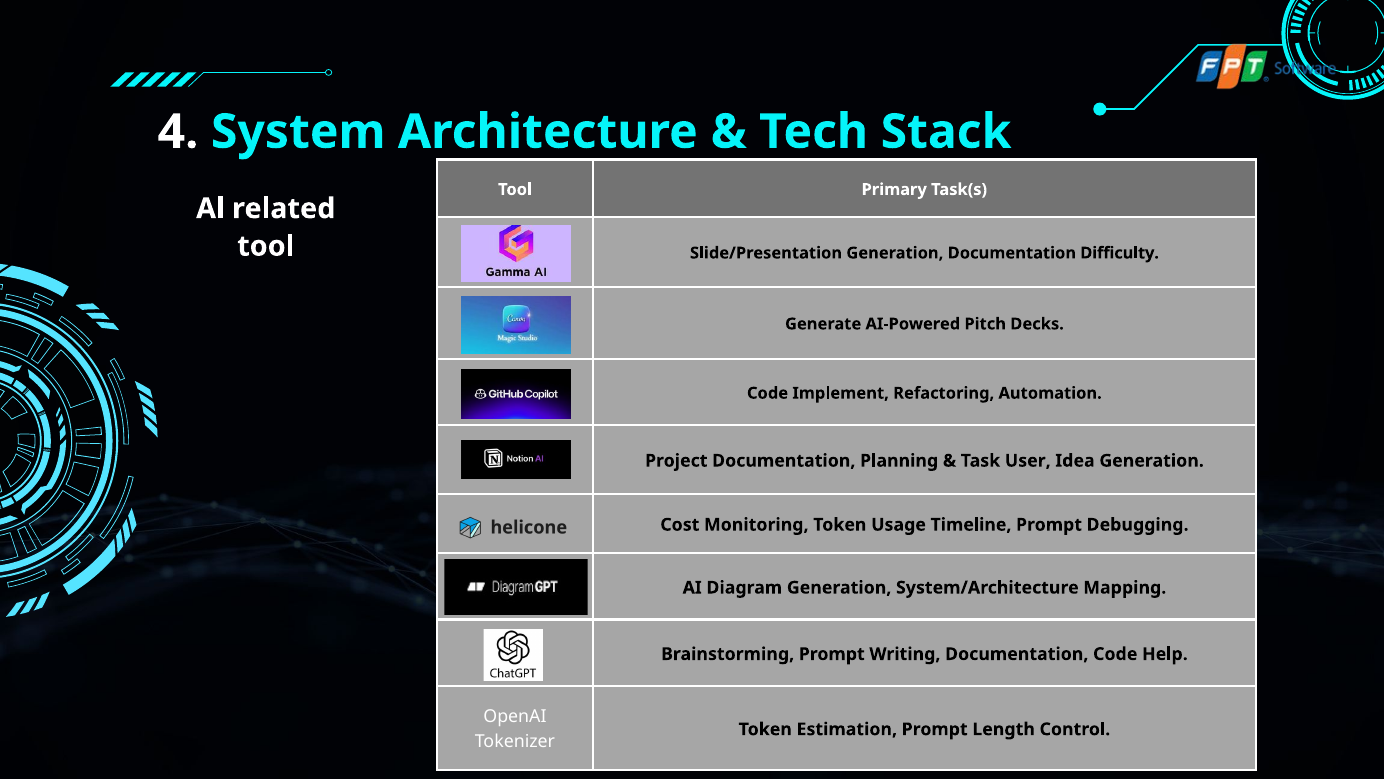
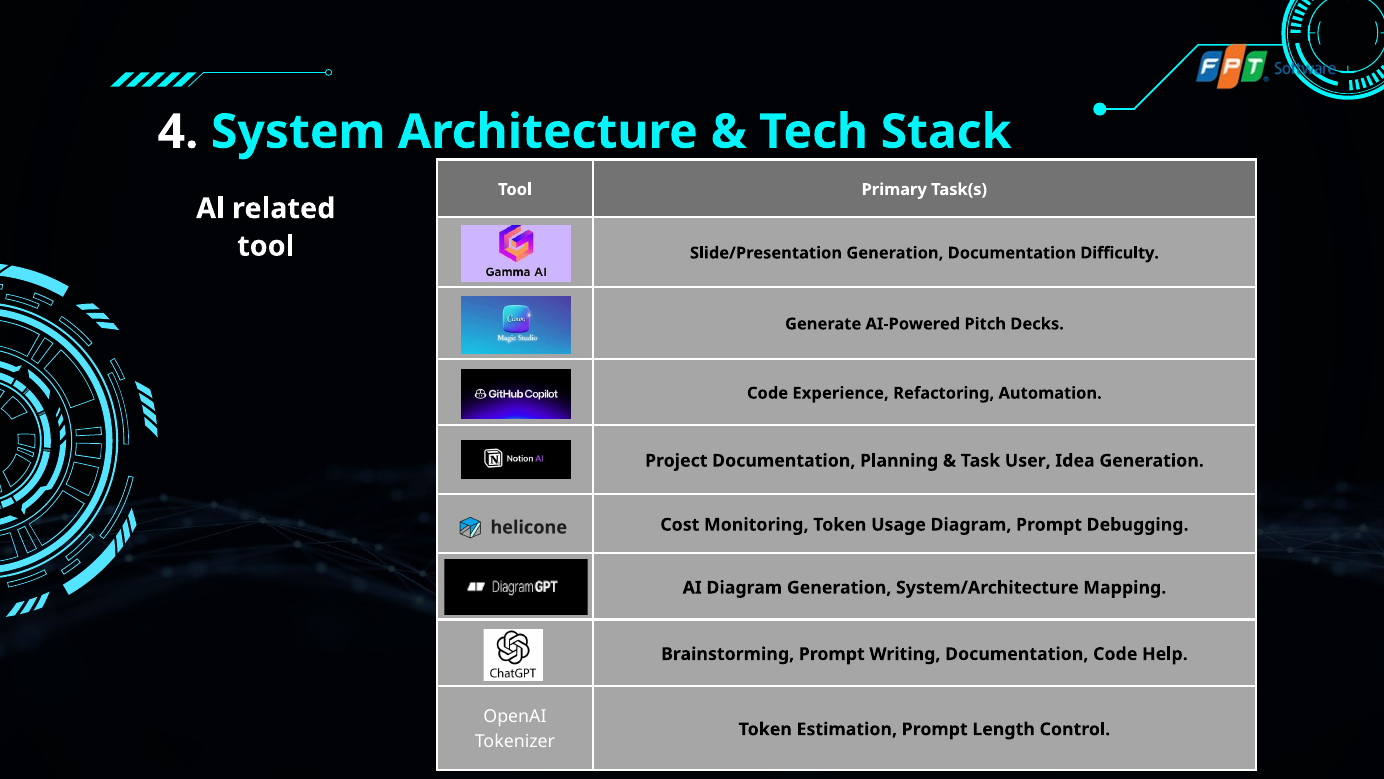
Implement: Implement -> Experience
Usage Timeline: Timeline -> Diagram
